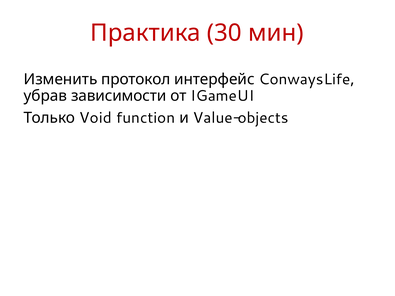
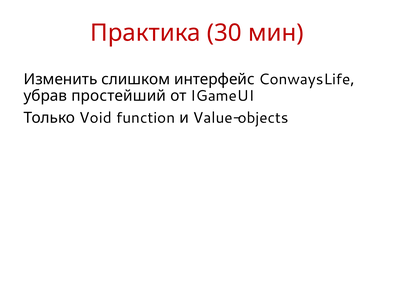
протокол: протокол -> слишком
зависимости: зависимости -> простейший
